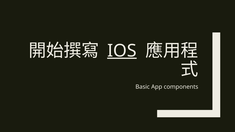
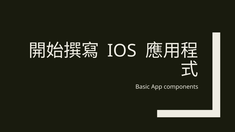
IOS underline: present -> none
